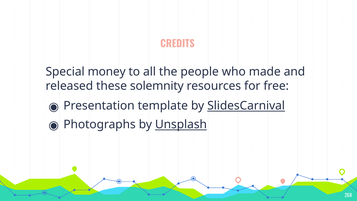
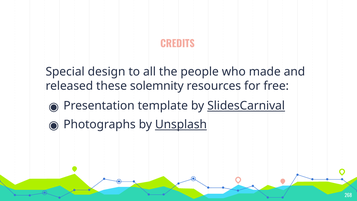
money: money -> design
